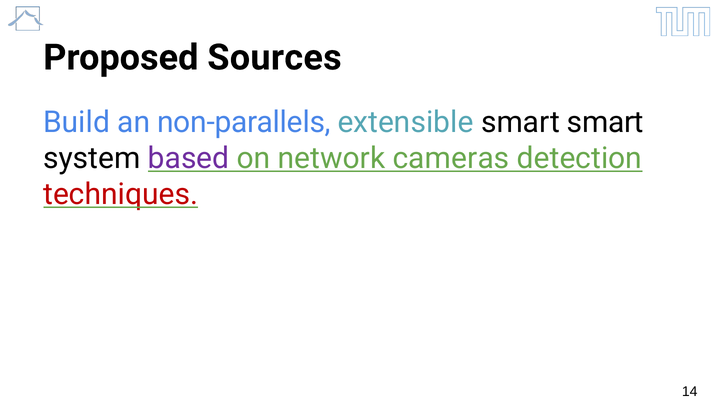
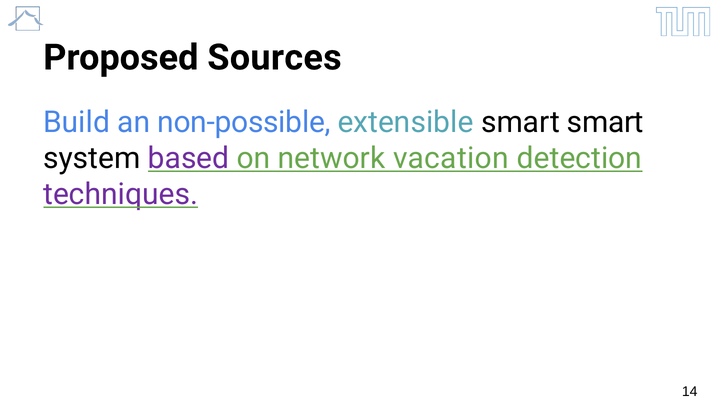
non-parallels: non-parallels -> non-possible
cameras: cameras -> vacation
techniques colour: red -> purple
